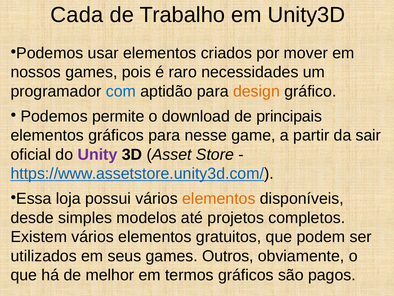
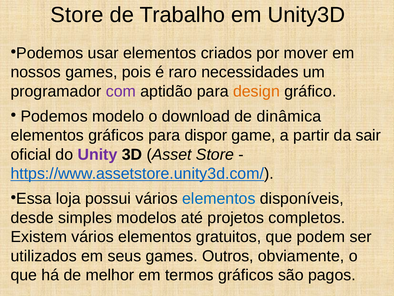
Cada at (77, 15): Cada -> Store
com colour: blue -> purple
permite: permite -> modelo
principais: principais -> dinâmica
nesse: nesse -> dispor
elementos at (219, 198) colour: orange -> blue
